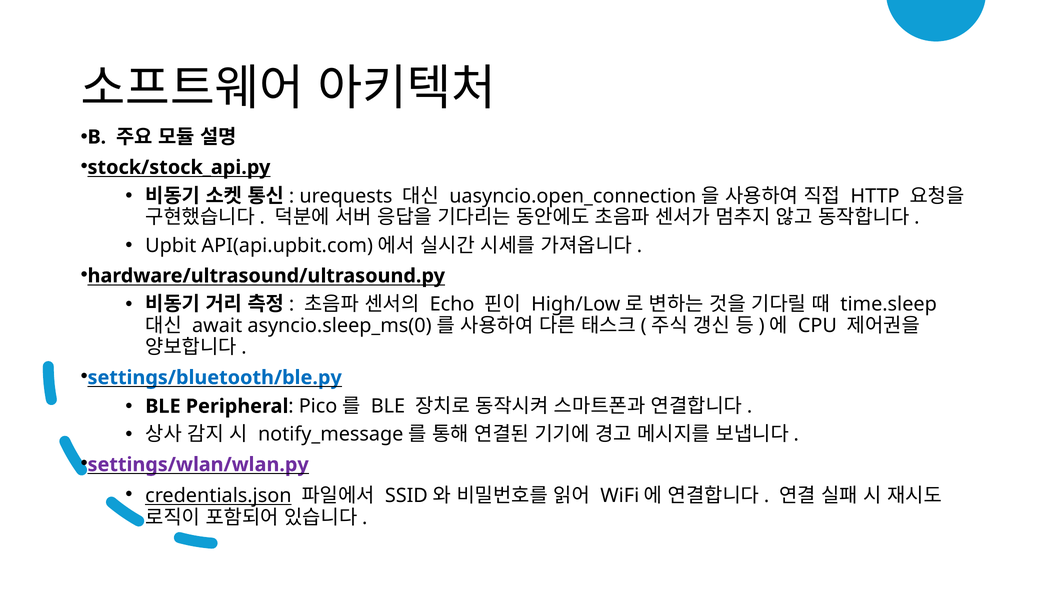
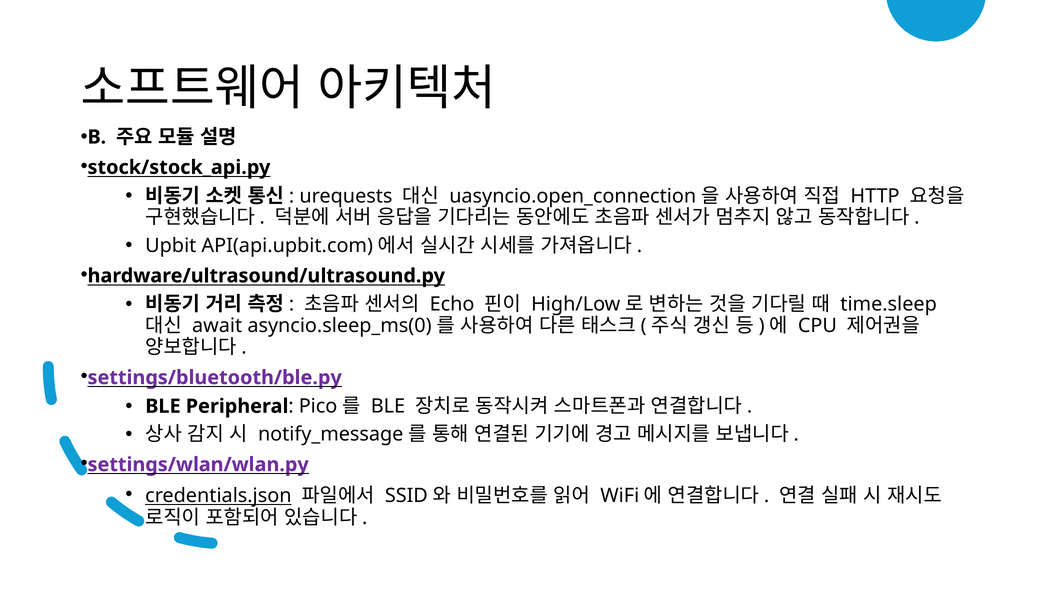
settings/bluetooth/ble.py colour: blue -> purple
